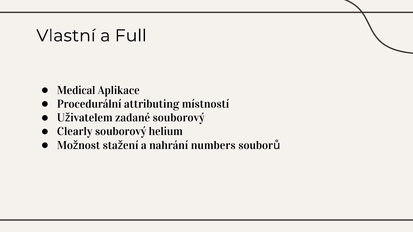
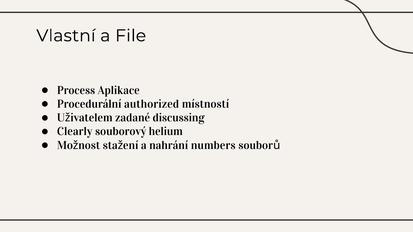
Full: Full -> File
Medical: Medical -> Process
attributing: attributing -> authorized
zadané souborový: souborový -> discussing
